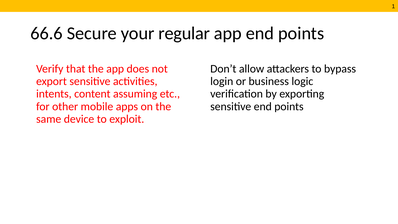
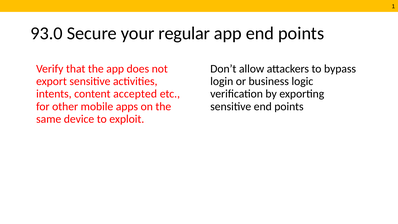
66.6: 66.6 -> 93.0
assuming: assuming -> accepted
